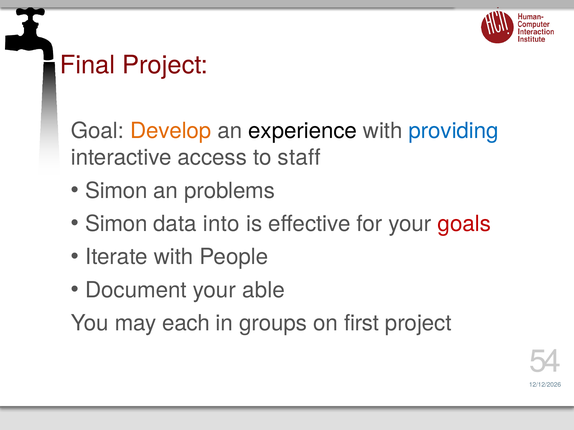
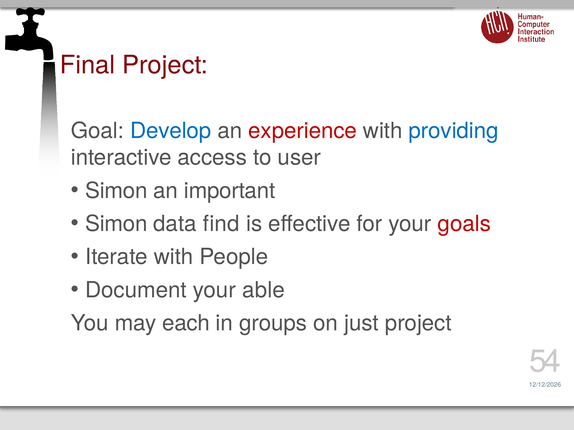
Develop colour: orange -> blue
experience colour: black -> red
staff: staff -> user
problems: problems -> important
into: into -> find
first: first -> just
